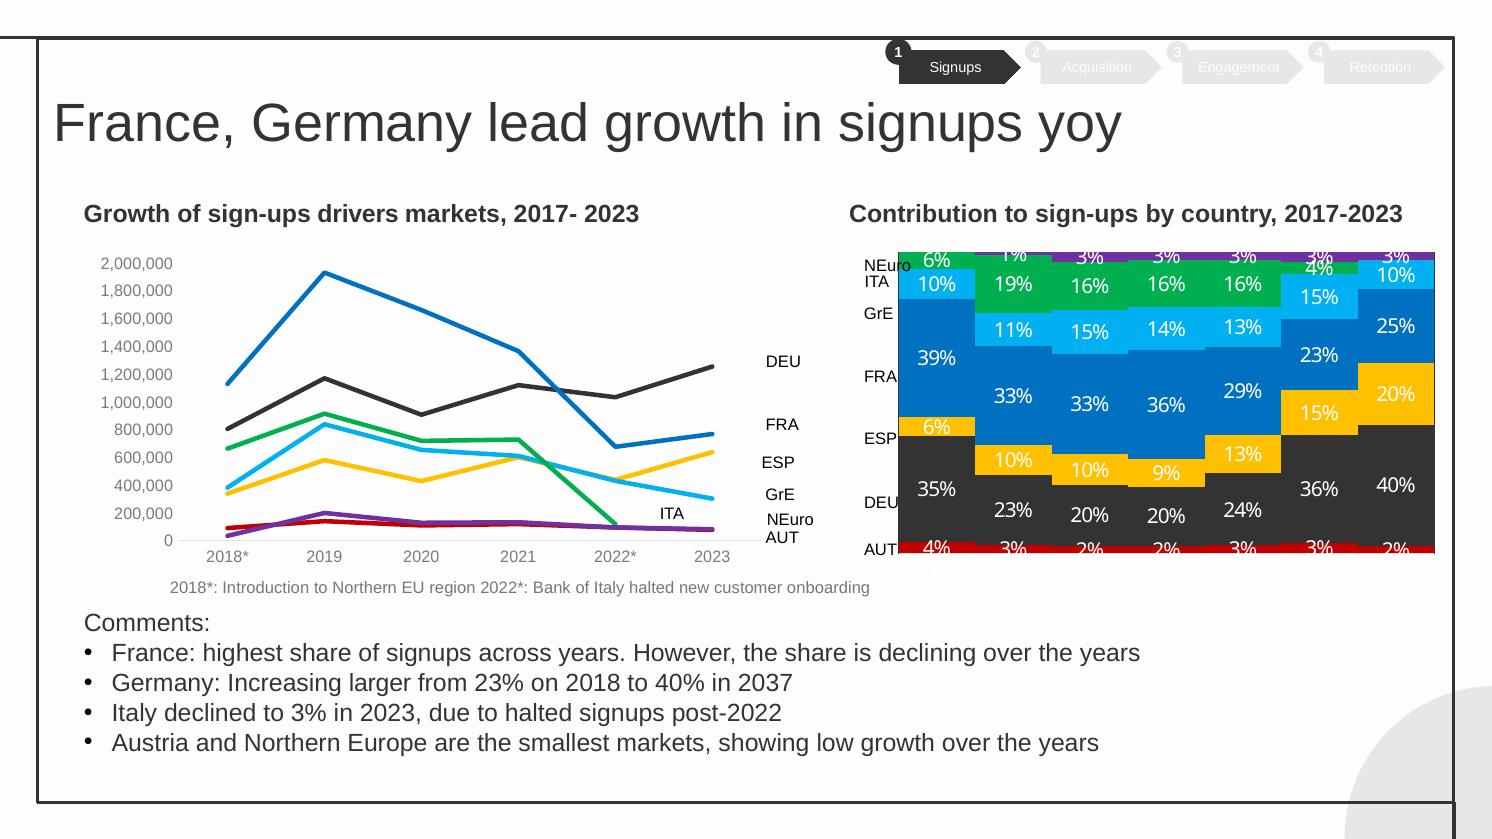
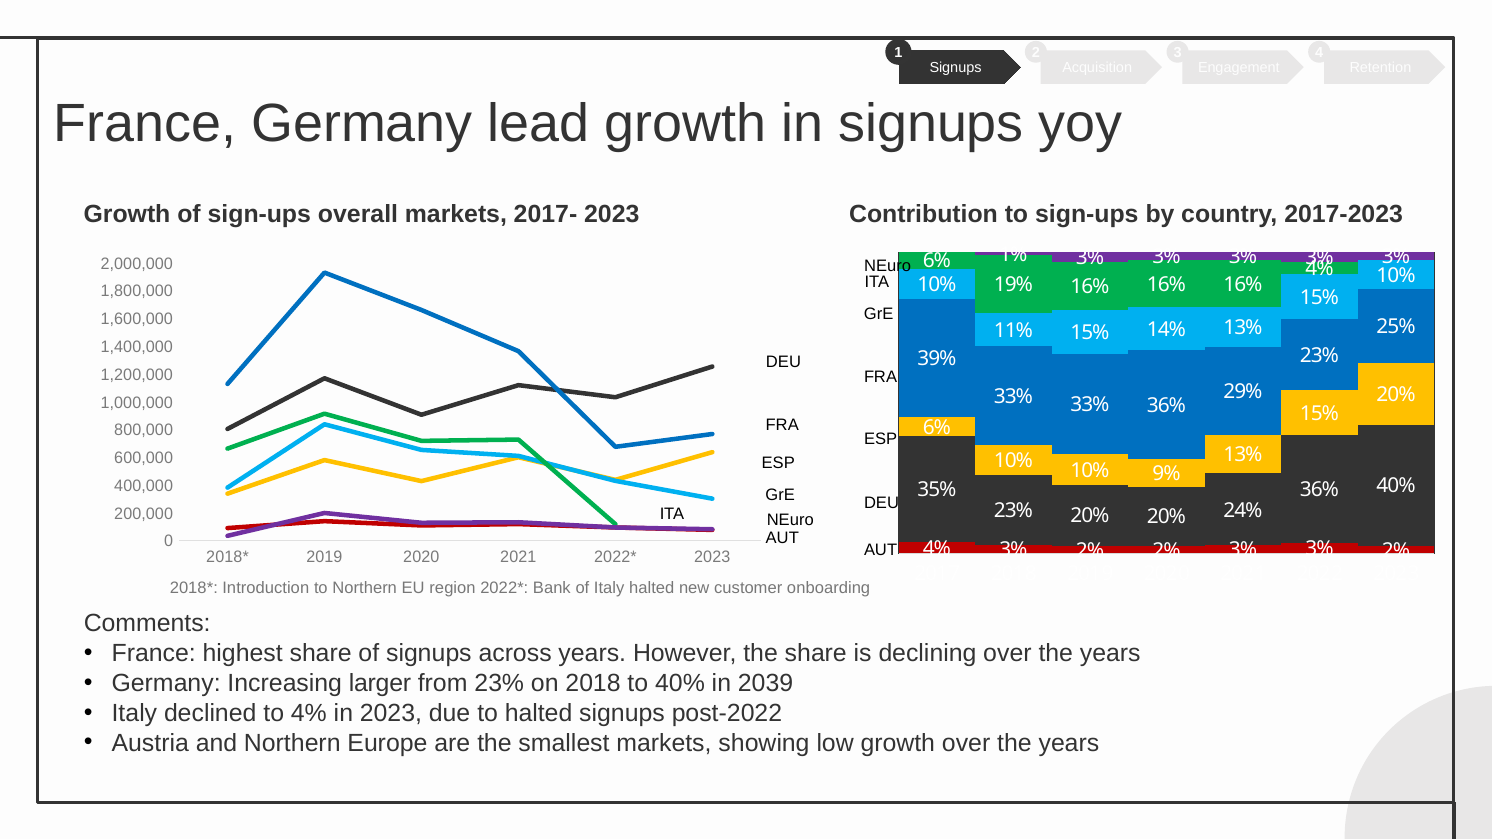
drivers: drivers -> overall
2037: 2037 -> 2039
to 3%: 3% -> 4%
